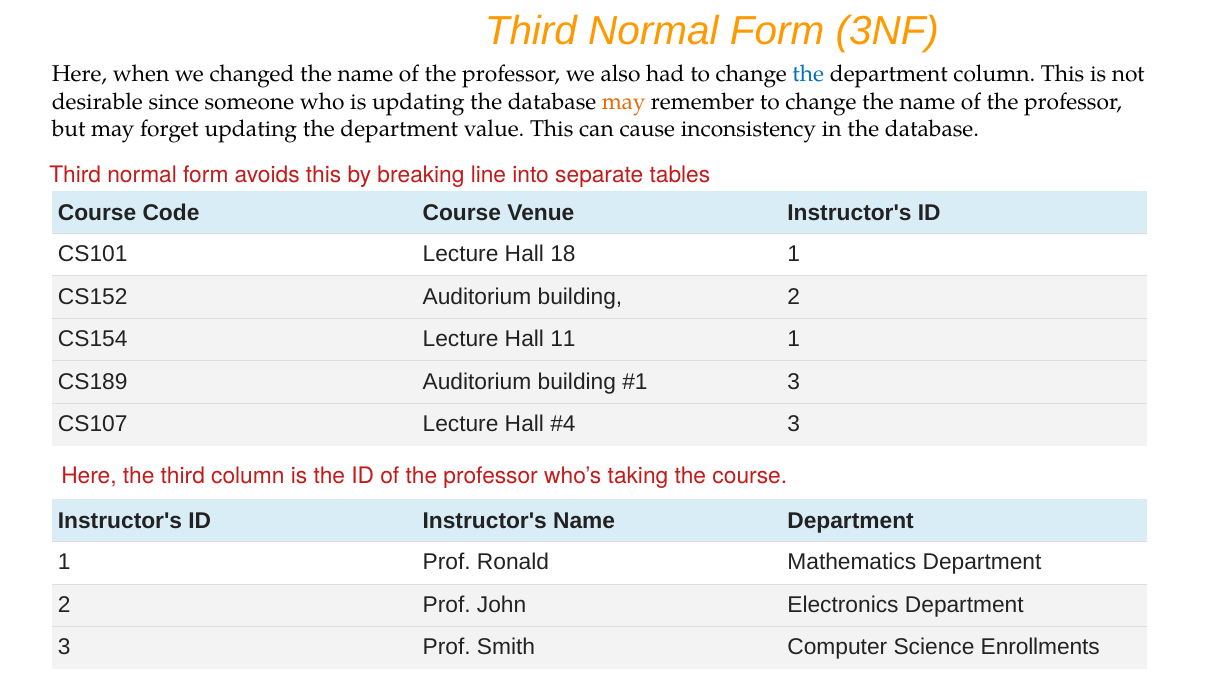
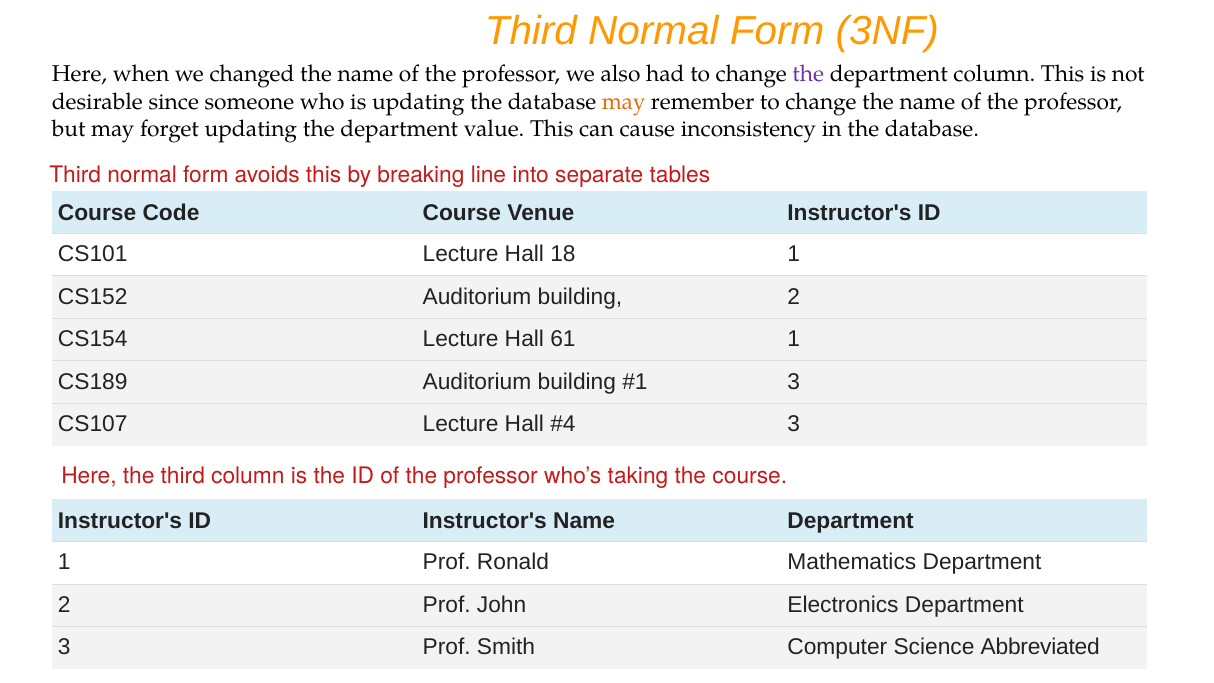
the at (808, 74) colour: blue -> purple
11: 11 -> 61
Enrollments: Enrollments -> Abbreviated
